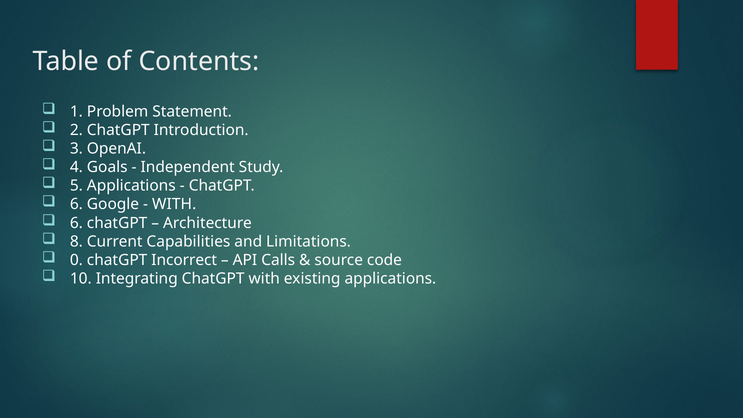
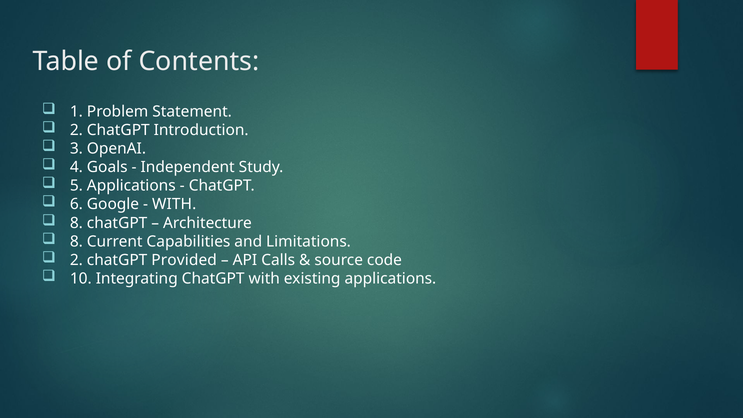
6 at (76, 223): 6 -> 8
0 at (76, 260): 0 -> 2
Incorrect: Incorrect -> Provided
